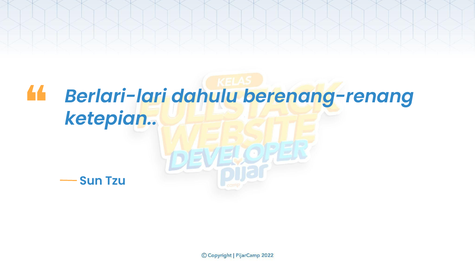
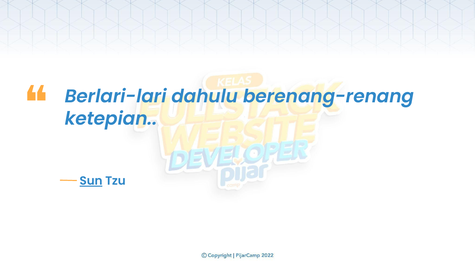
Sun underline: none -> present
